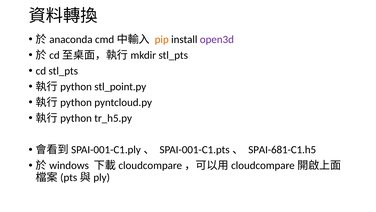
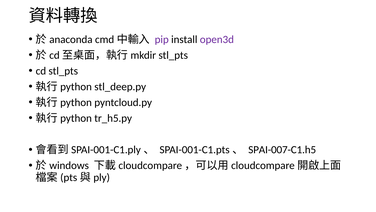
pip colour: orange -> purple
stl_point.py: stl_point.py -> stl_deep.py
SPAI-681-C1.h5: SPAI-681-C1.h5 -> SPAI-007-C1.h5
